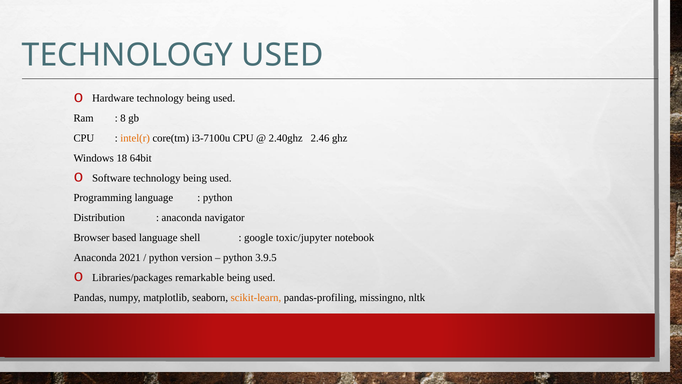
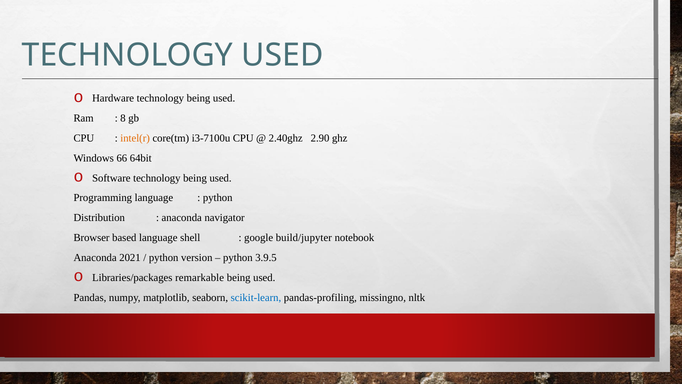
2.46: 2.46 -> 2.90
18: 18 -> 66
toxic/jupyter: toxic/jupyter -> build/jupyter
scikit-learn colour: orange -> blue
